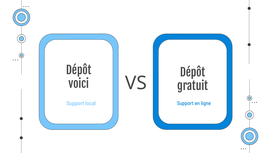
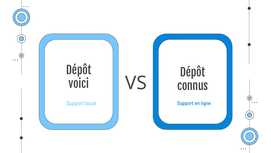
gratuit: gratuit -> connus
